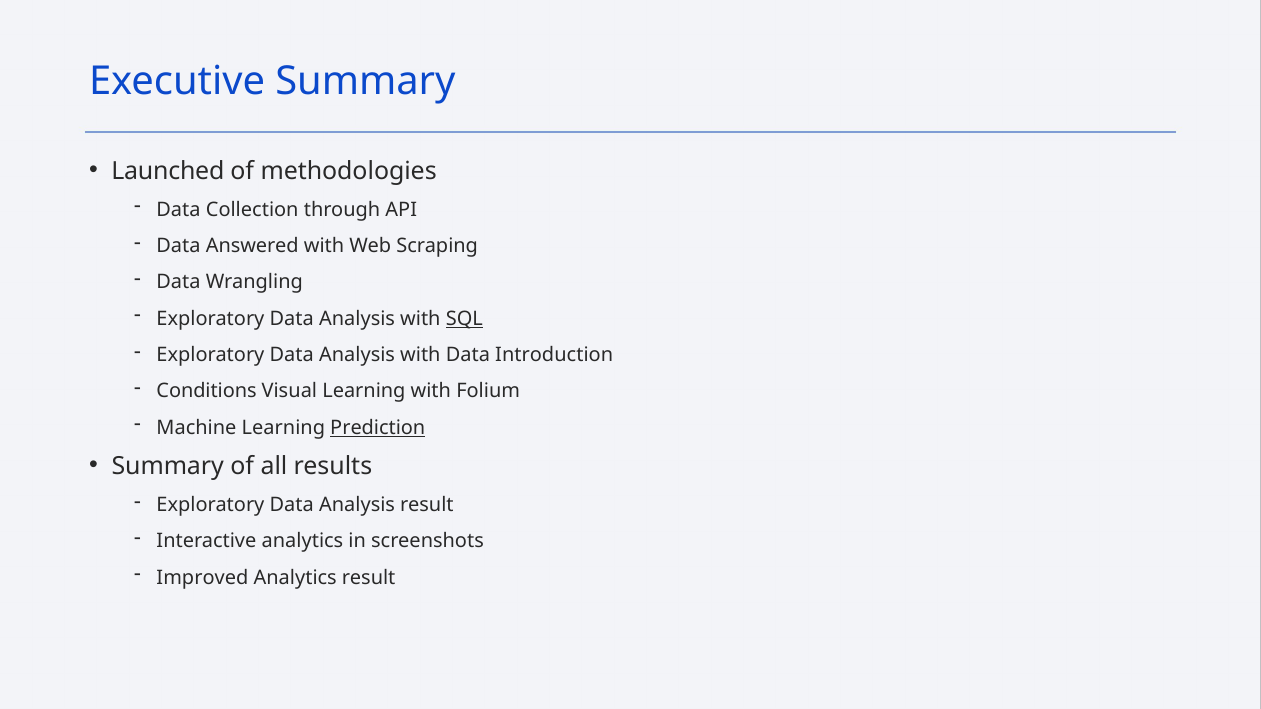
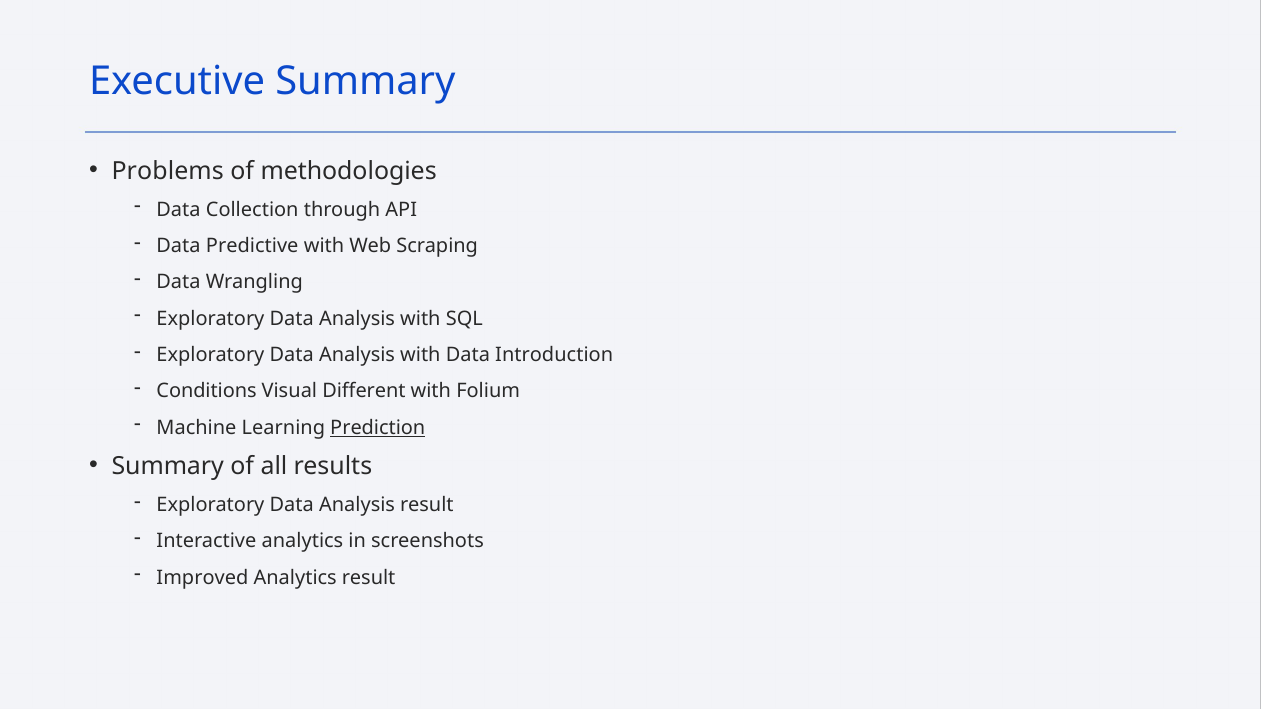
Launched: Launched -> Problems
Answered: Answered -> Predictive
SQL underline: present -> none
Visual Learning: Learning -> Different
